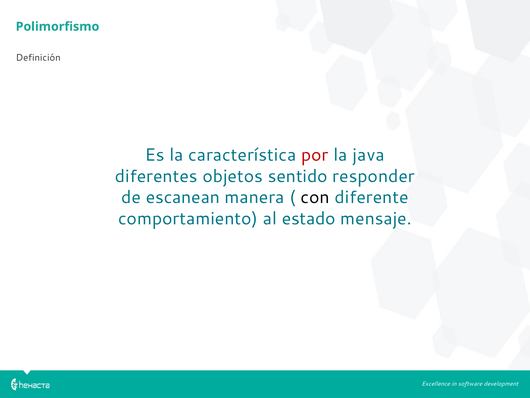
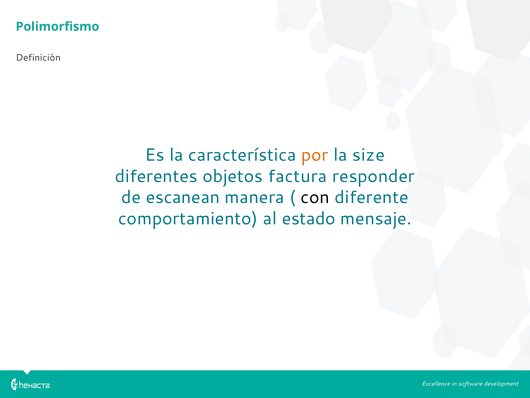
por colour: red -> orange
java: java -> size
sentido: sentido -> factura
